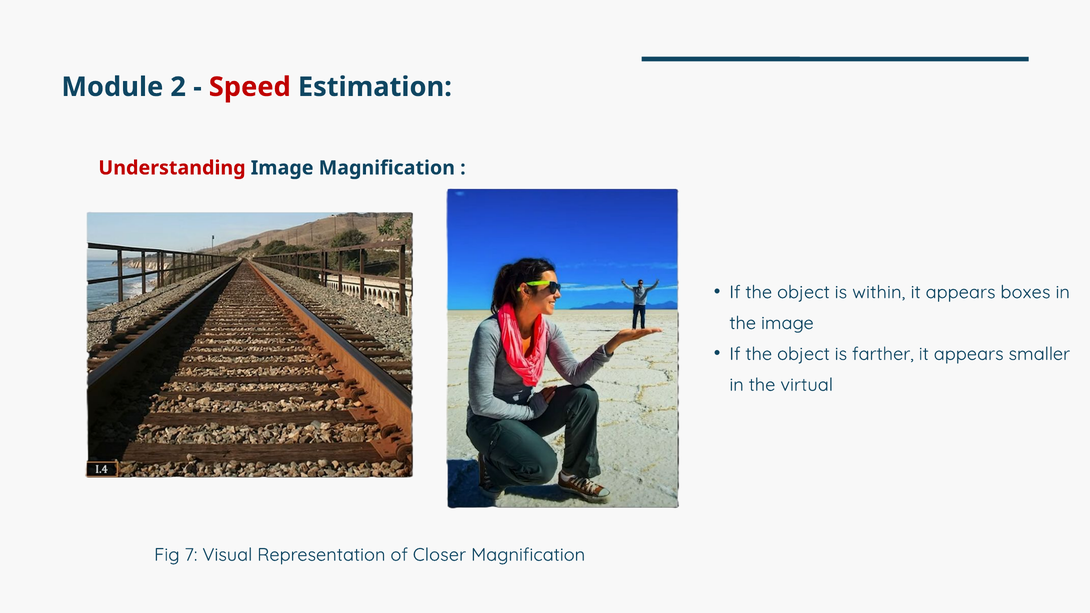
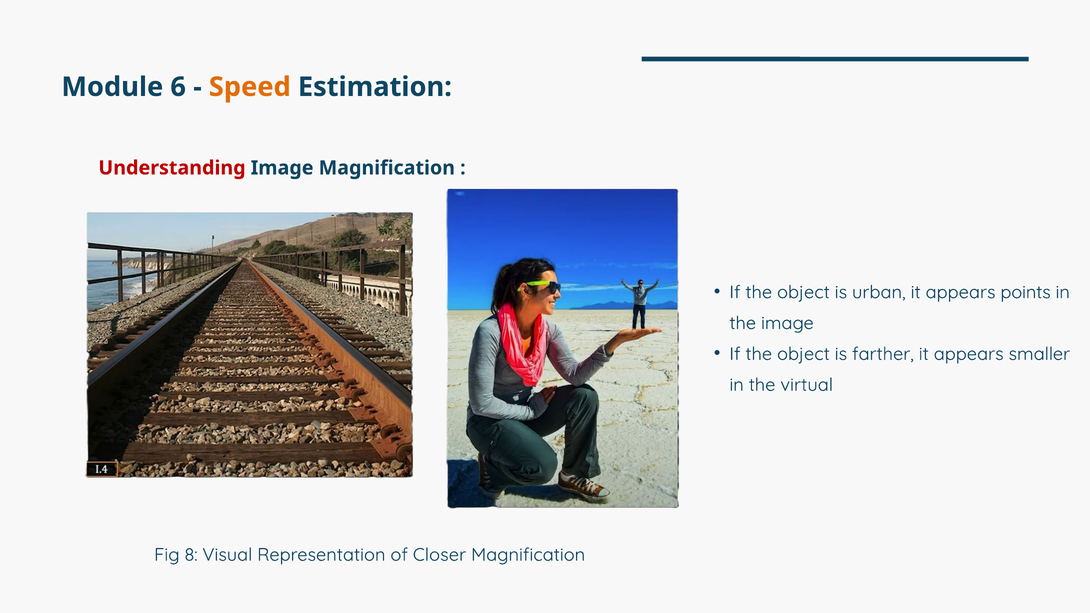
2: 2 -> 6
Speed colour: red -> orange
within: within -> urban
boxes: boxes -> points
7: 7 -> 8
